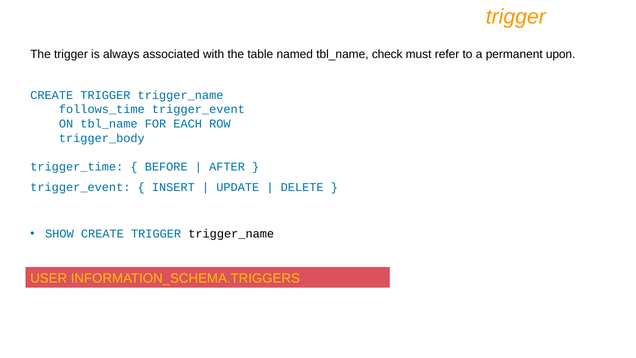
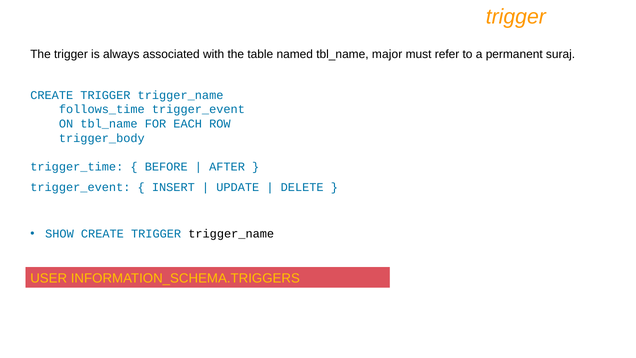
check: check -> major
upon: upon -> suraj
